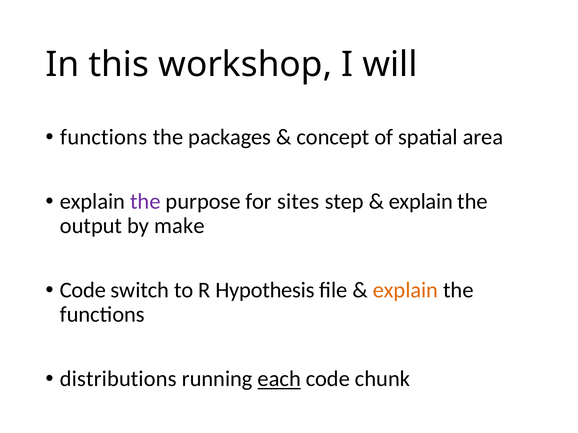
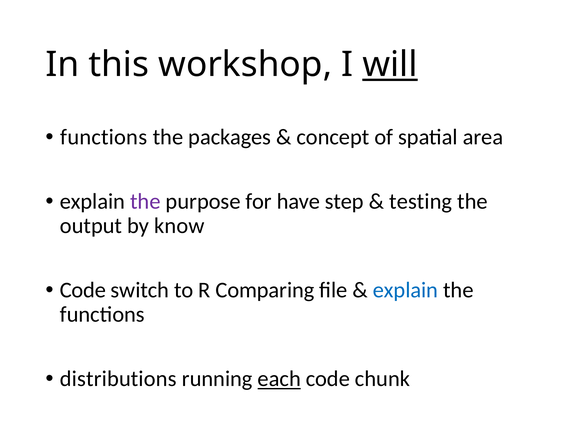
will underline: none -> present
sites: sites -> have
explain at (421, 202): explain -> testing
make: make -> know
Hypothesis: Hypothesis -> Comparing
explain at (405, 291) colour: orange -> blue
